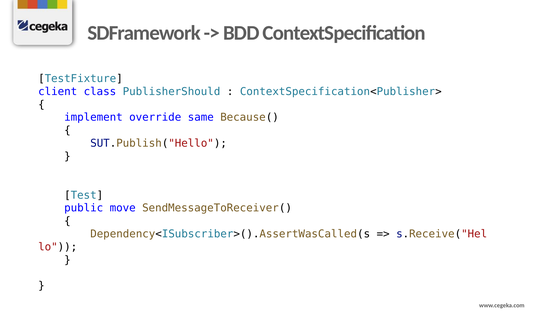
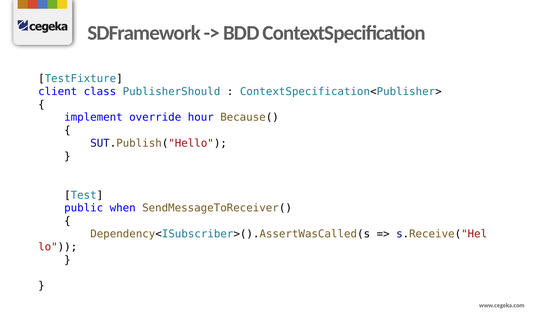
same: same -> hour
move: move -> when
